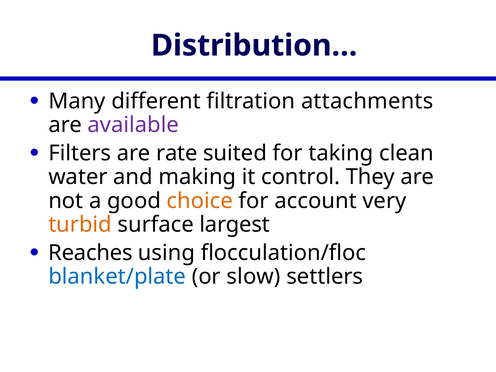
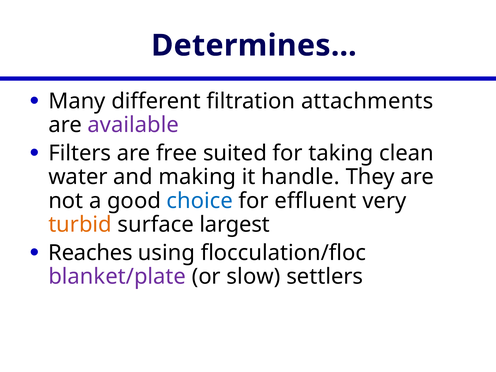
Distribution…: Distribution… -> Determines…
rate: rate -> free
control: control -> handle
choice colour: orange -> blue
account: account -> effluent
blanket/plate colour: blue -> purple
